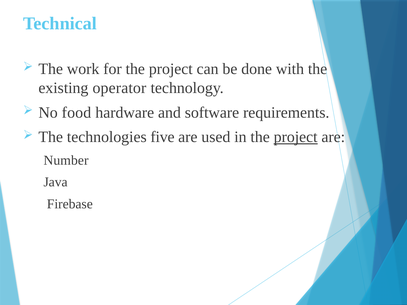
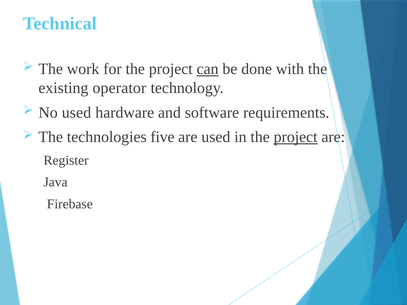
can underline: none -> present
No food: food -> used
Number: Number -> Register
